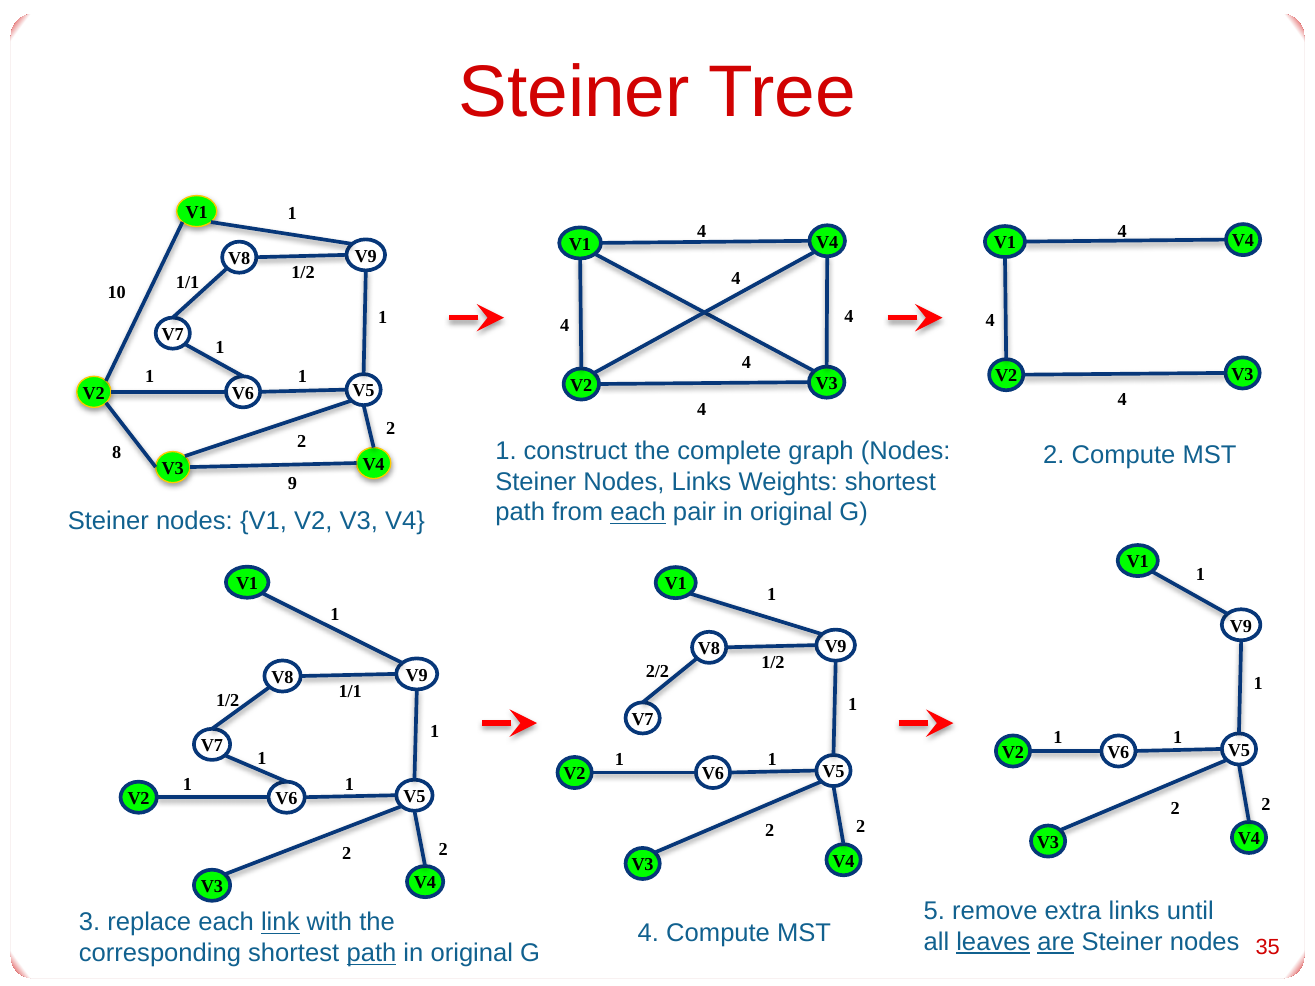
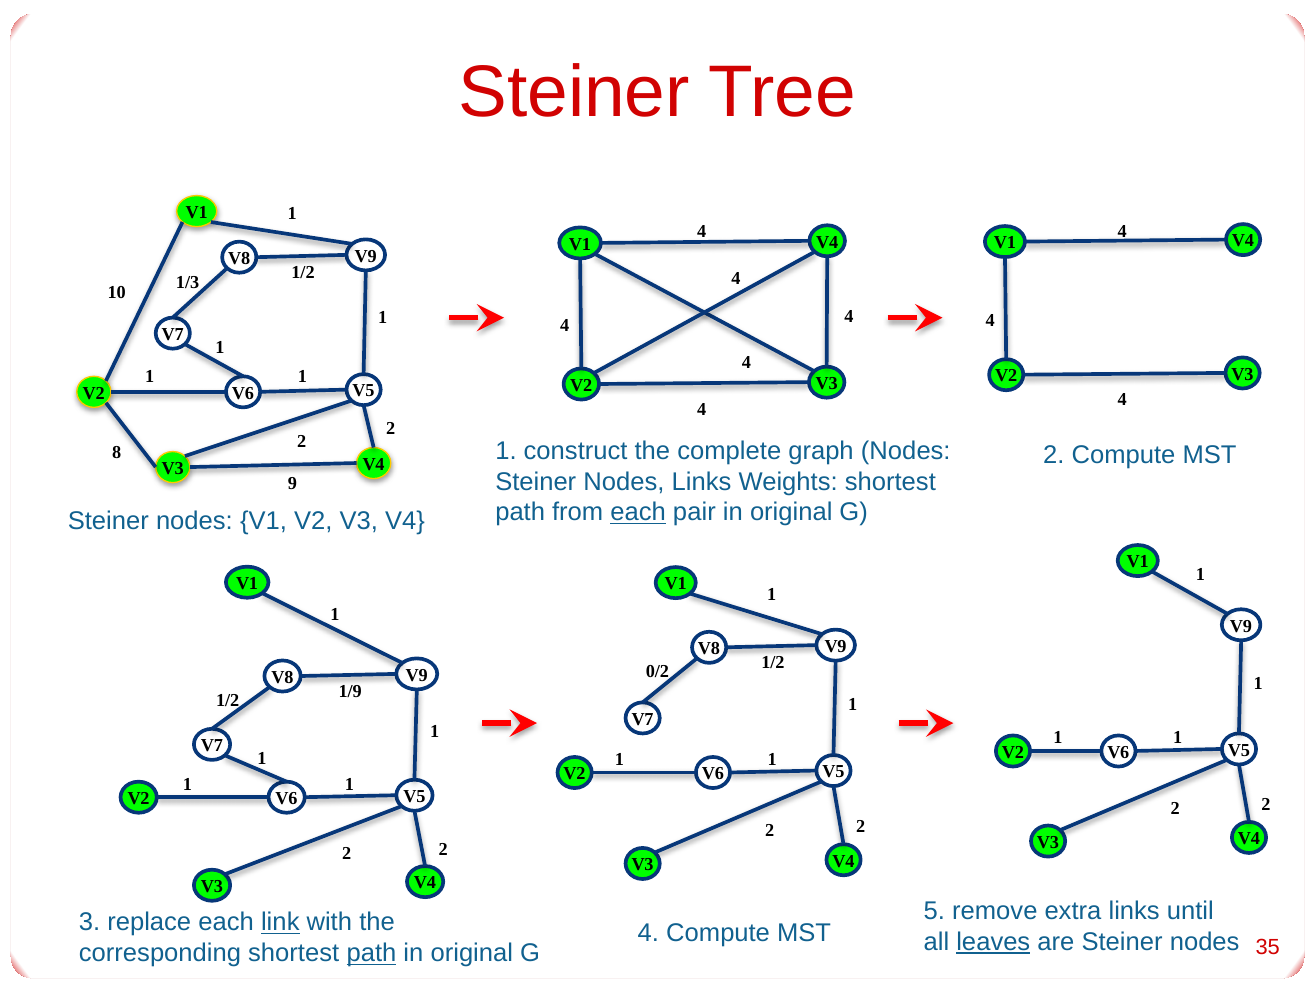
1/1 at (188, 283): 1/1 -> 1/3
2/2: 2/2 -> 0/2
1/1 at (350, 691): 1/1 -> 1/9
are underline: present -> none
